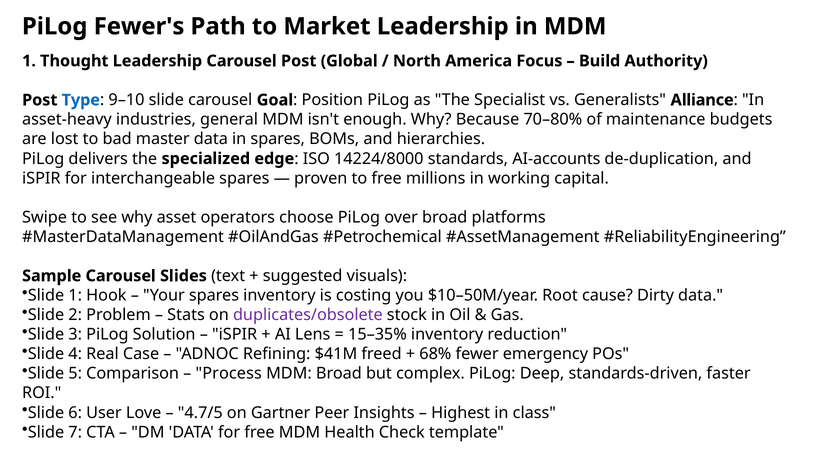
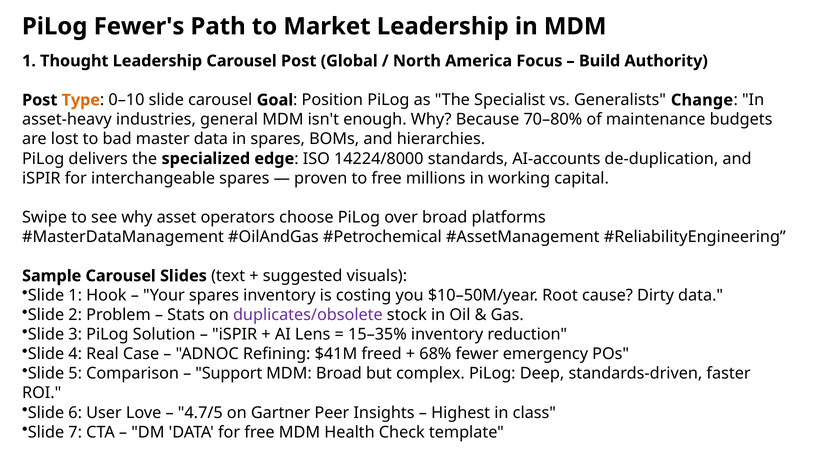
Type colour: blue -> orange
9–10: 9–10 -> 0–10
Alliance: Alliance -> Change
Process: Process -> Support
